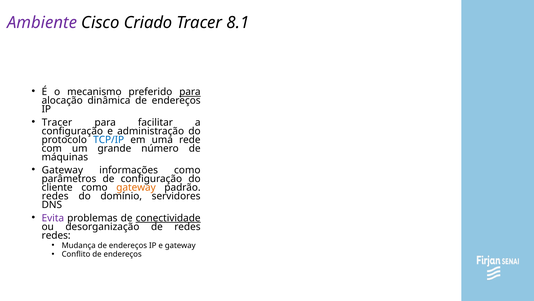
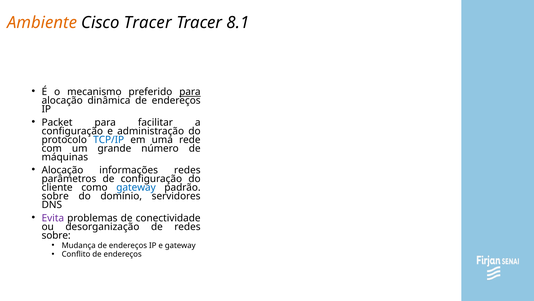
Ambiente colour: purple -> orange
Cisco Criado: Criado -> Tracer
Tracer at (57, 122): Tracer -> Packet
Gateway at (62, 170): Gateway -> Alocação
informações como: como -> redes
gateway at (136, 187) colour: orange -> blue
redes at (55, 196): redes -> sobre
conectividade underline: present -> none
redes at (56, 235): redes -> sobre
